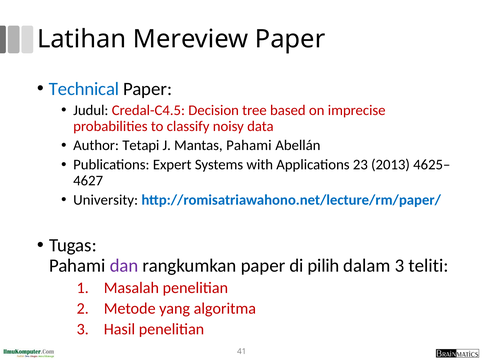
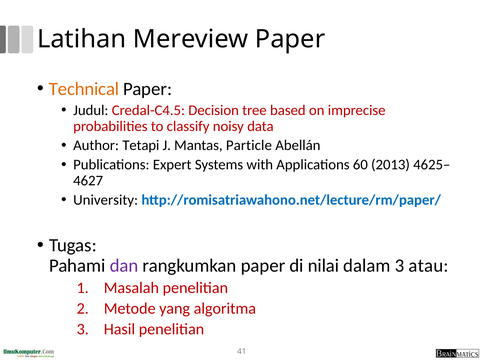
Technical colour: blue -> orange
Mantas Pahami: Pahami -> Particle
23: 23 -> 60
pilih: pilih -> nilai
teliti: teliti -> atau
